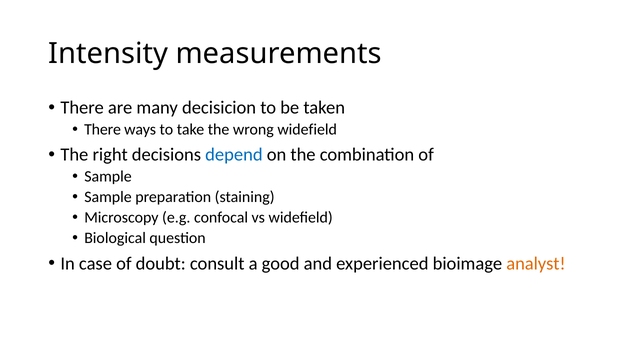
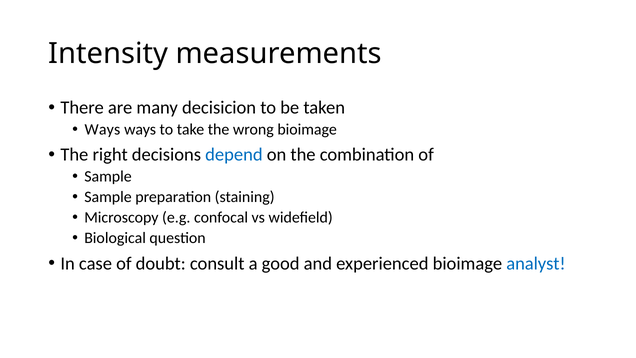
There at (103, 129): There -> Ways
wrong widefield: widefield -> bioimage
analyst colour: orange -> blue
